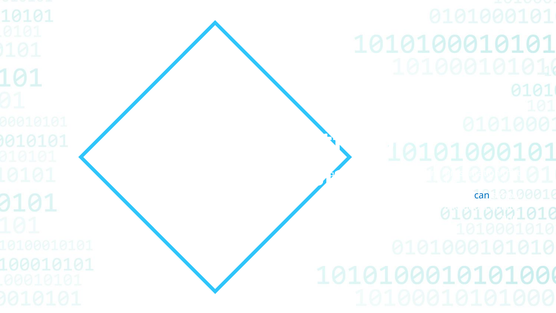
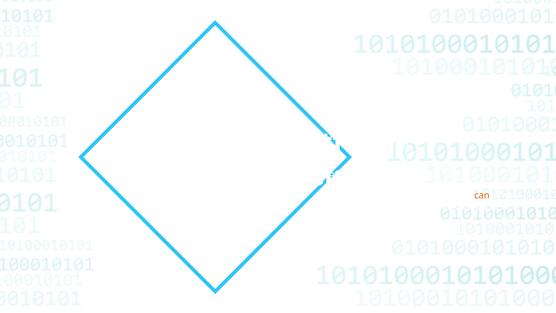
can colour: blue -> orange
